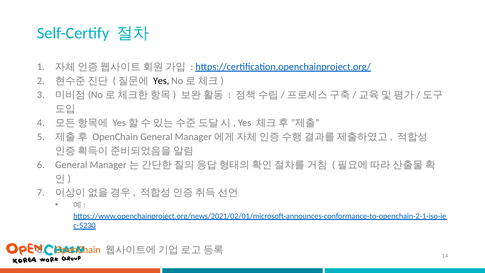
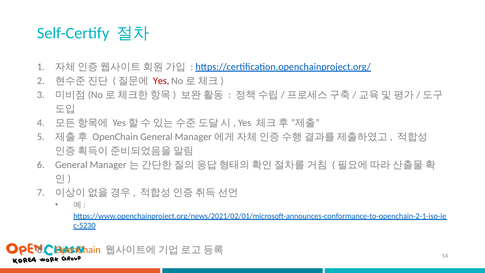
Yes at (161, 81) colour: black -> red
